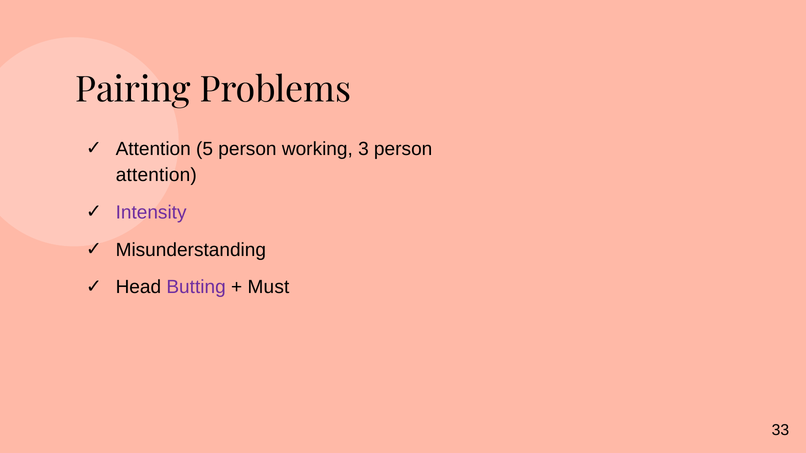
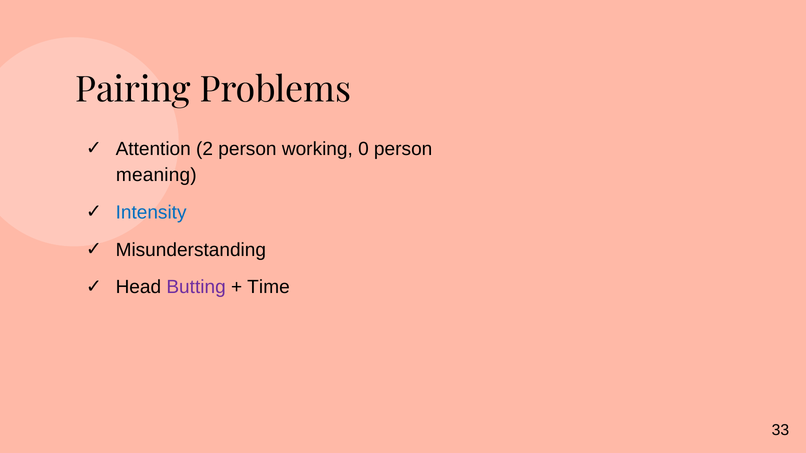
5: 5 -> 2
3: 3 -> 0
attention at (156, 175): attention -> meaning
Intensity colour: purple -> blue
Must: Must -> Time
